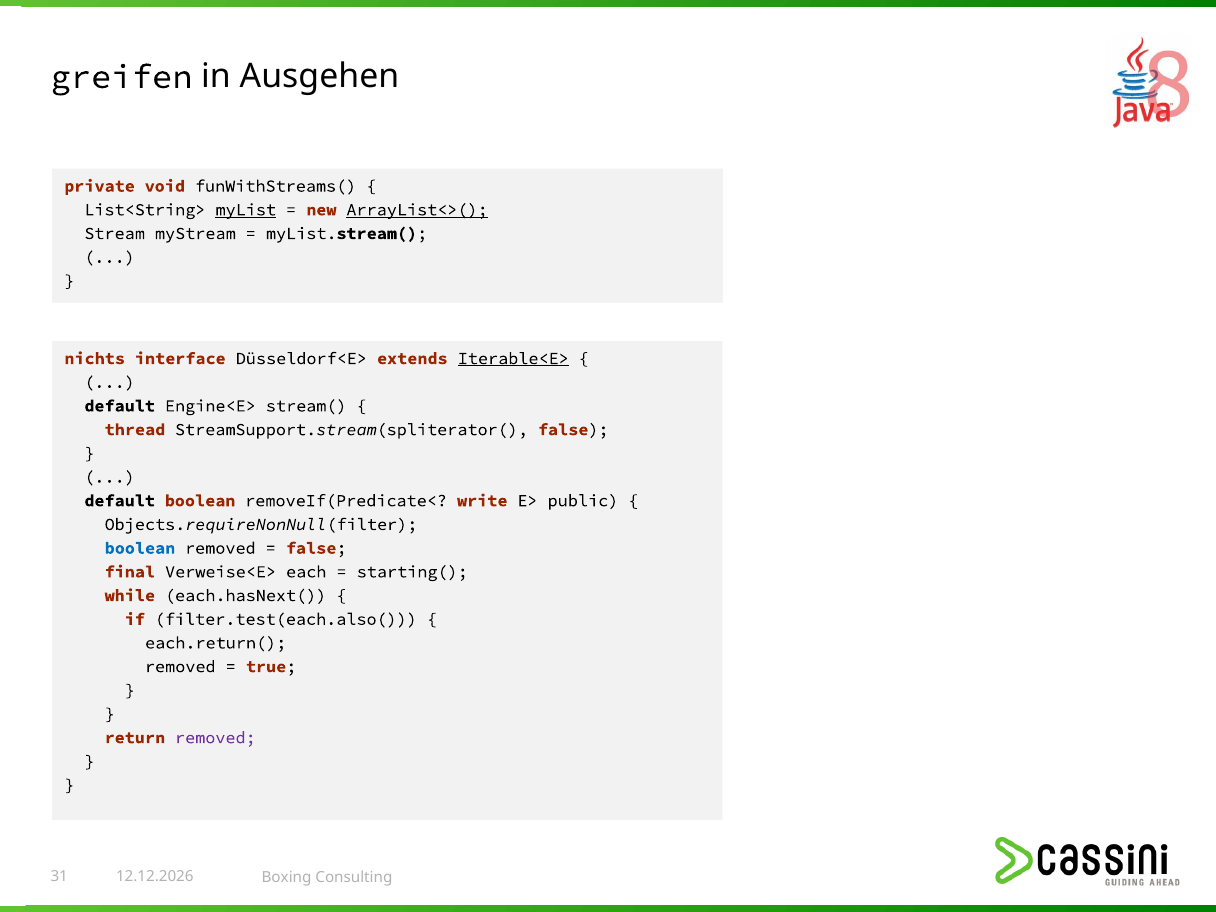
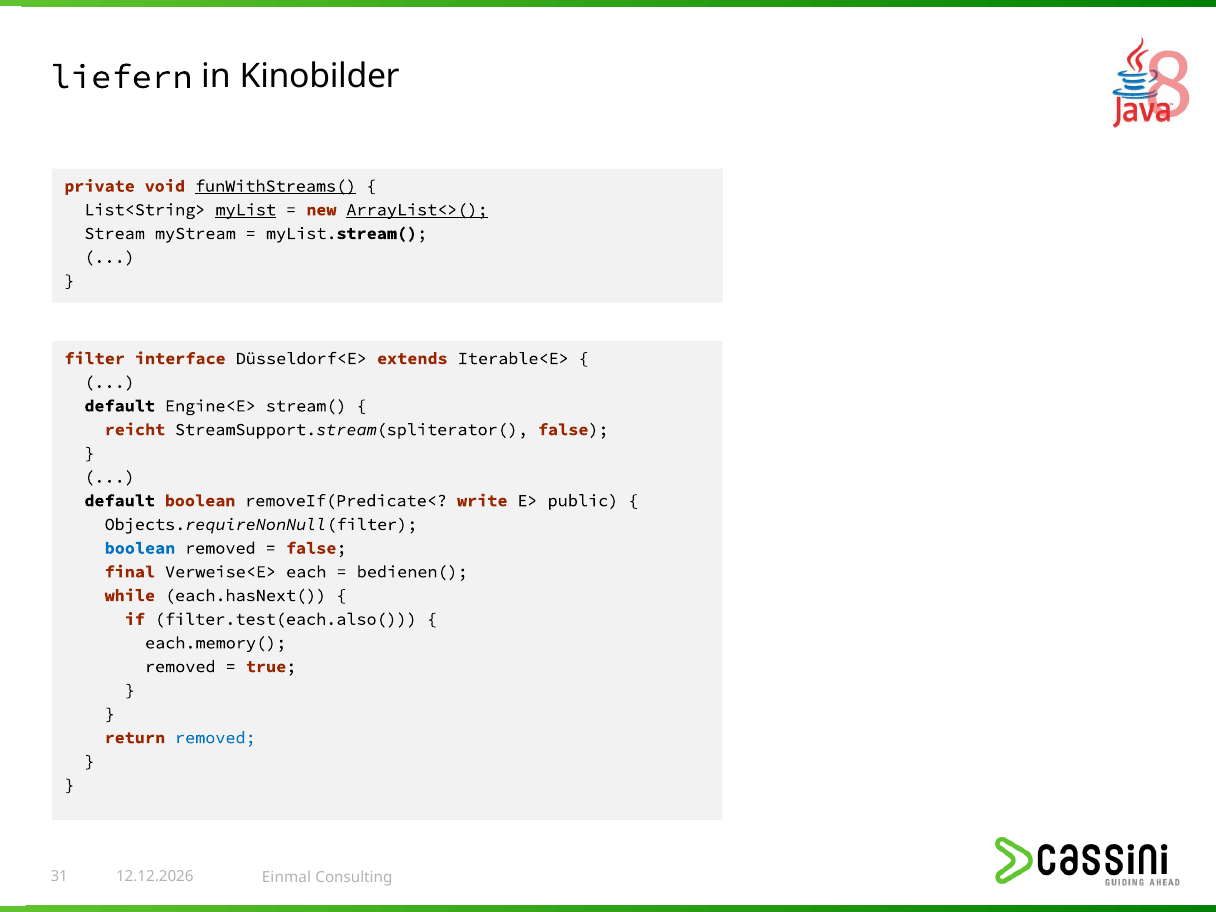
greifen: greifen -> liefern
Ausgehen: Ausgehen -> Kinobilder
funWithStreams( underline: none -> present
nichts: nichts -> filter
Iterable<E> underline: present -> none
thread: thread -> reicht
starting(: starting( -> bedienen(
each.return(: each.return( -> each.memory(
removed at (215, 738) colour: purple -> blue
Boxing: Boxing -> Einmal
